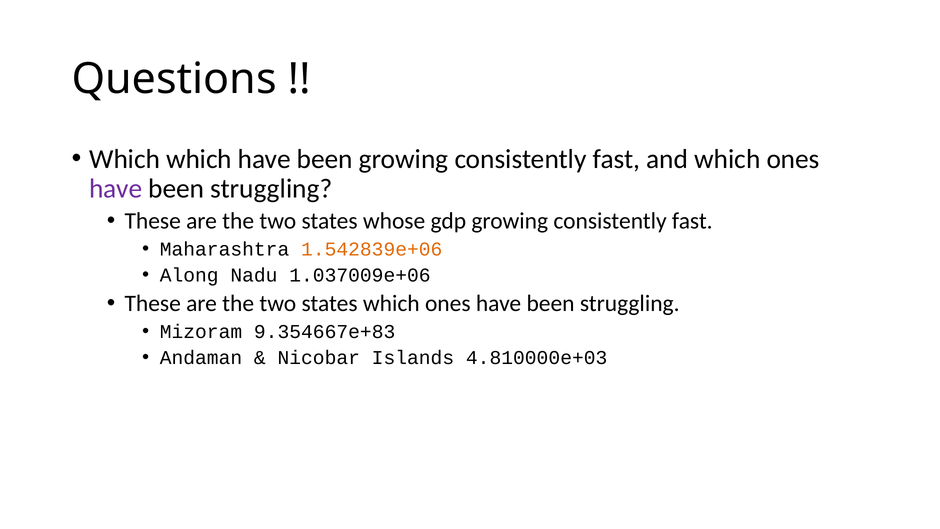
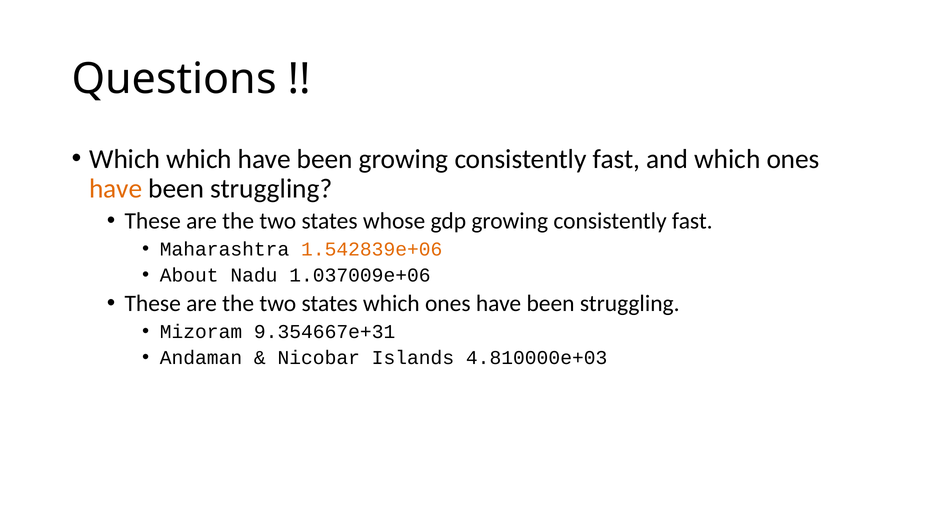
have at (116, 188) colour: purple -> orange
Along: Along -> About
9.354667e+83: 9.354667e+83 -> 9.354667e+31
